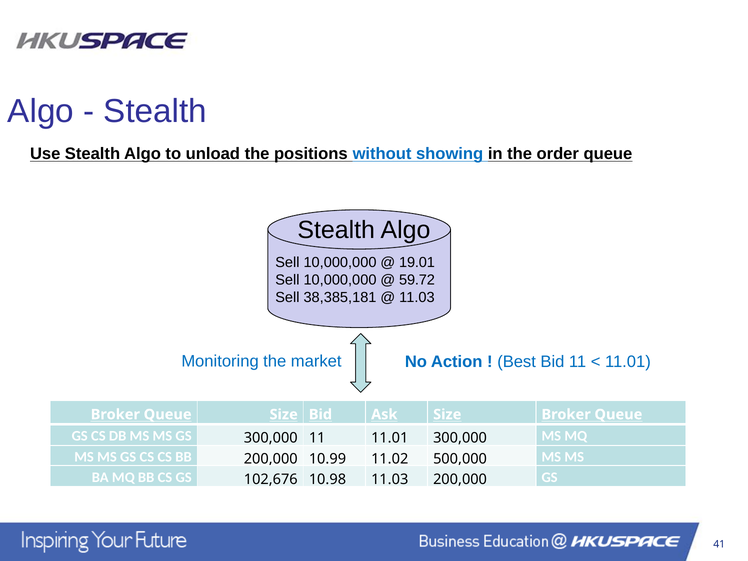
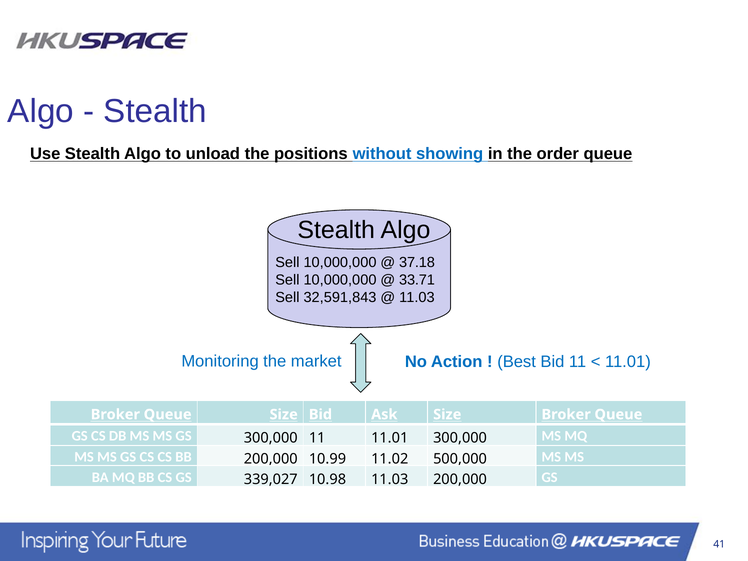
19.01: 19.01 -> 37.18
59.72: 59.72 -> 33.71
38,385,181: 38,385,181 -> 32,591,843
102,676: 102,676 -> 339,027
